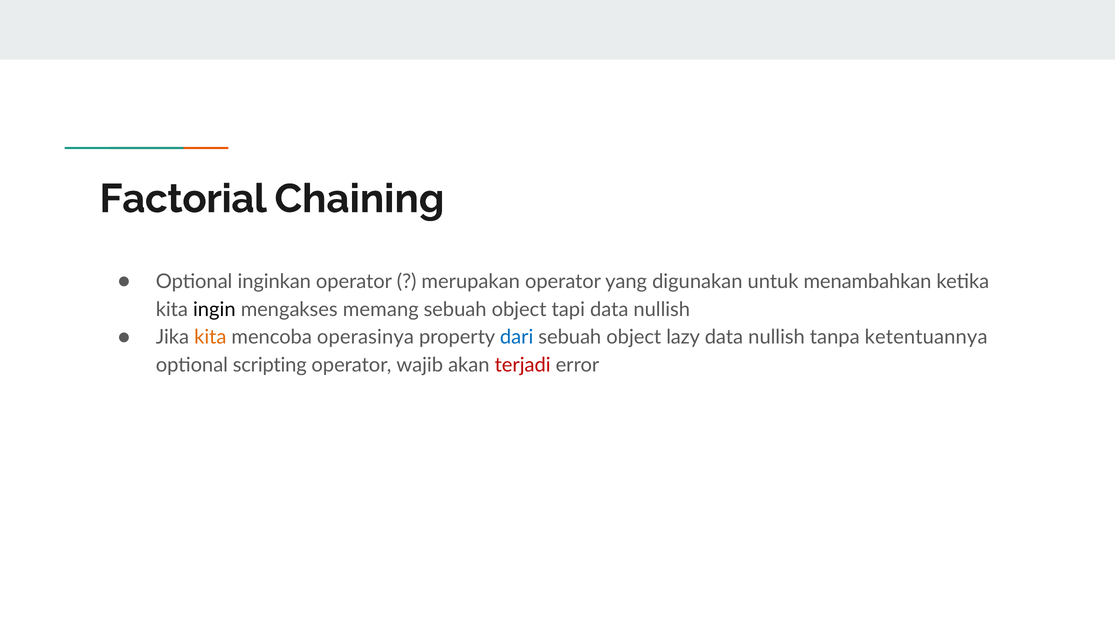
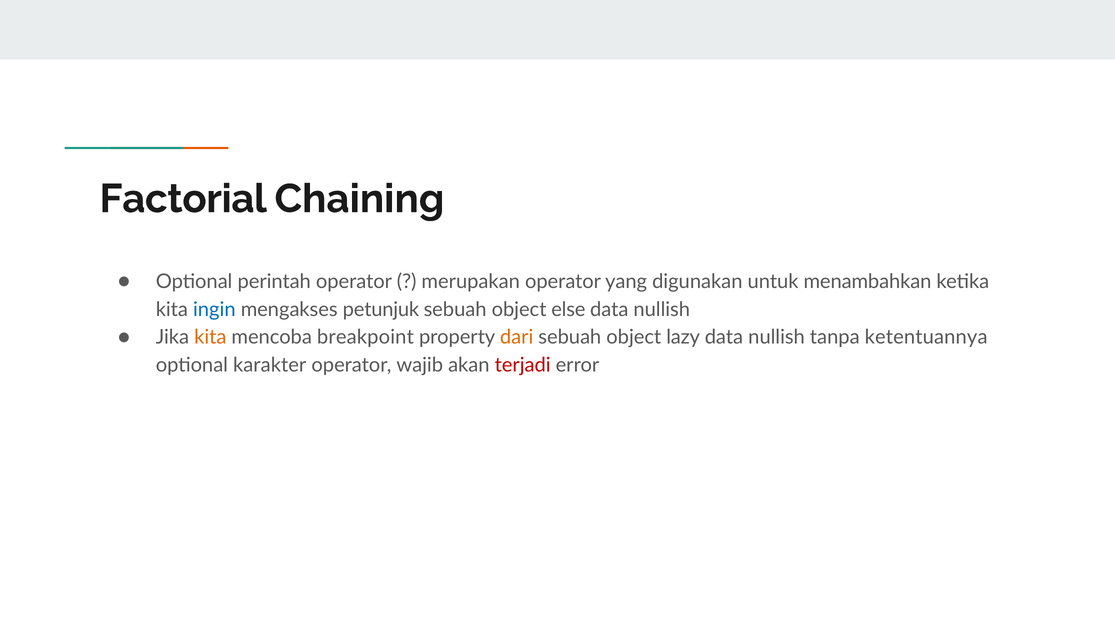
inginkan: inginkan -> perintah
ingin colour: black -> blue
memang: memang -> petunjuk
tapi: tapi -> else
operasinya: operasinya -> breakpoint
dari colour: blue -> orange
scripting: scripting -> karakter
